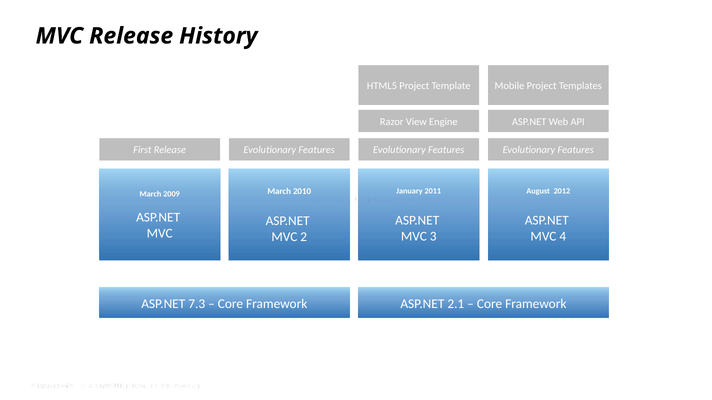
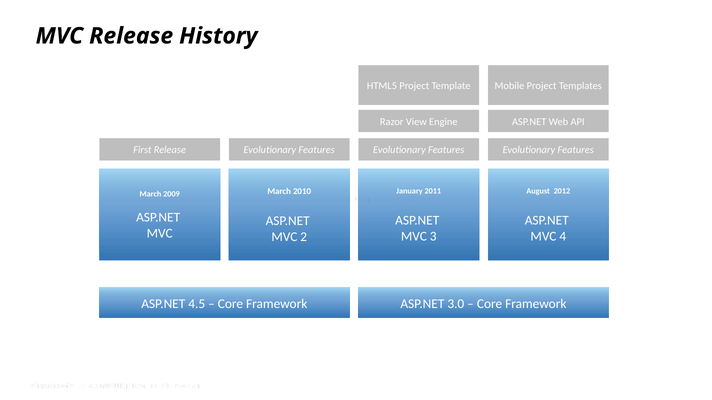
7.3: 7.3 -> 4.5
2.1: 2.1 -> 3.0
